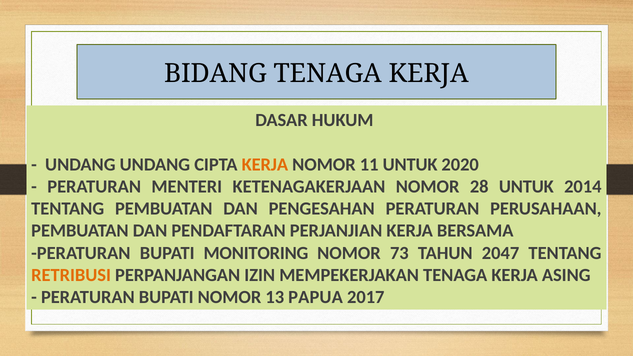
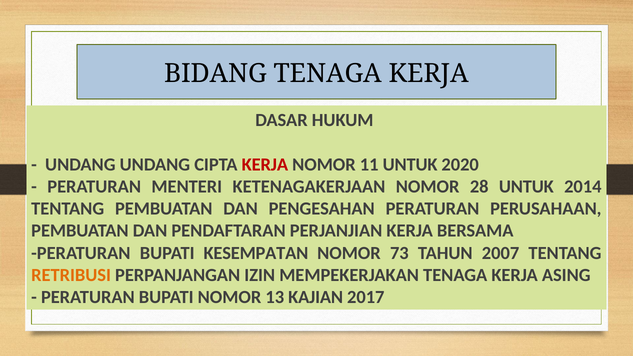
KERJA at (265, 164) colour: orange -> red
MONITORING: MONITORING -> KESEMPATAN
2047: 2047 -> 2007
PAPUA: PAPUA -> KAJIAN
